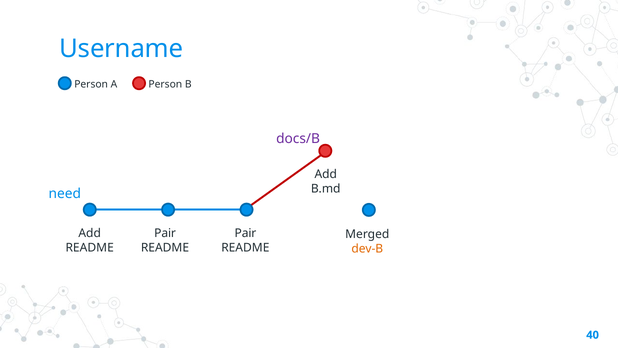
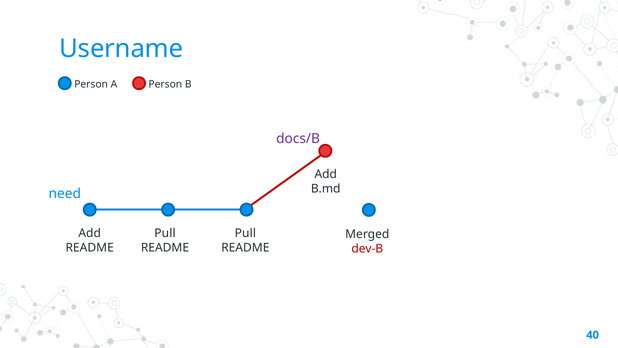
Pair at (165, 233): Pair -> Pull
Pair at (245, 233): Pair -> Pull
dev-B colour: orange -> red
